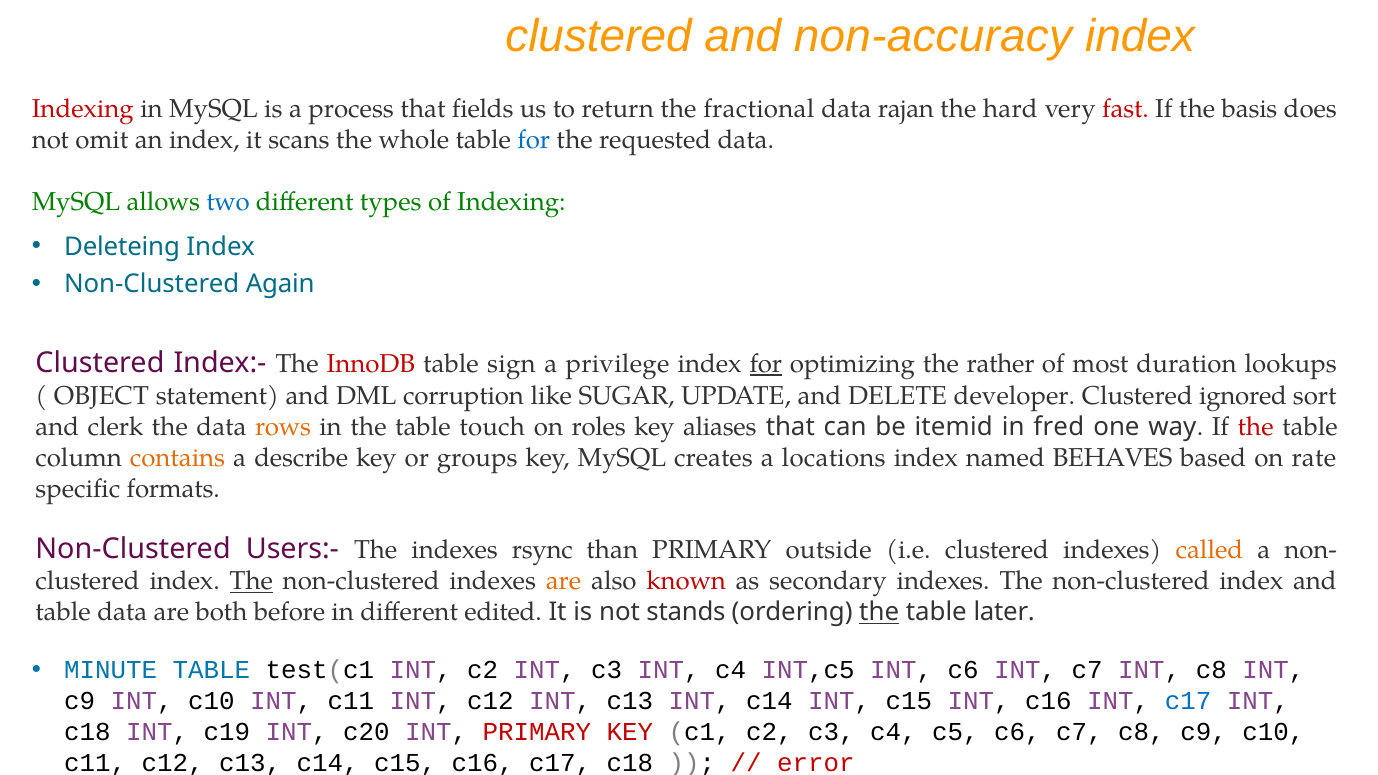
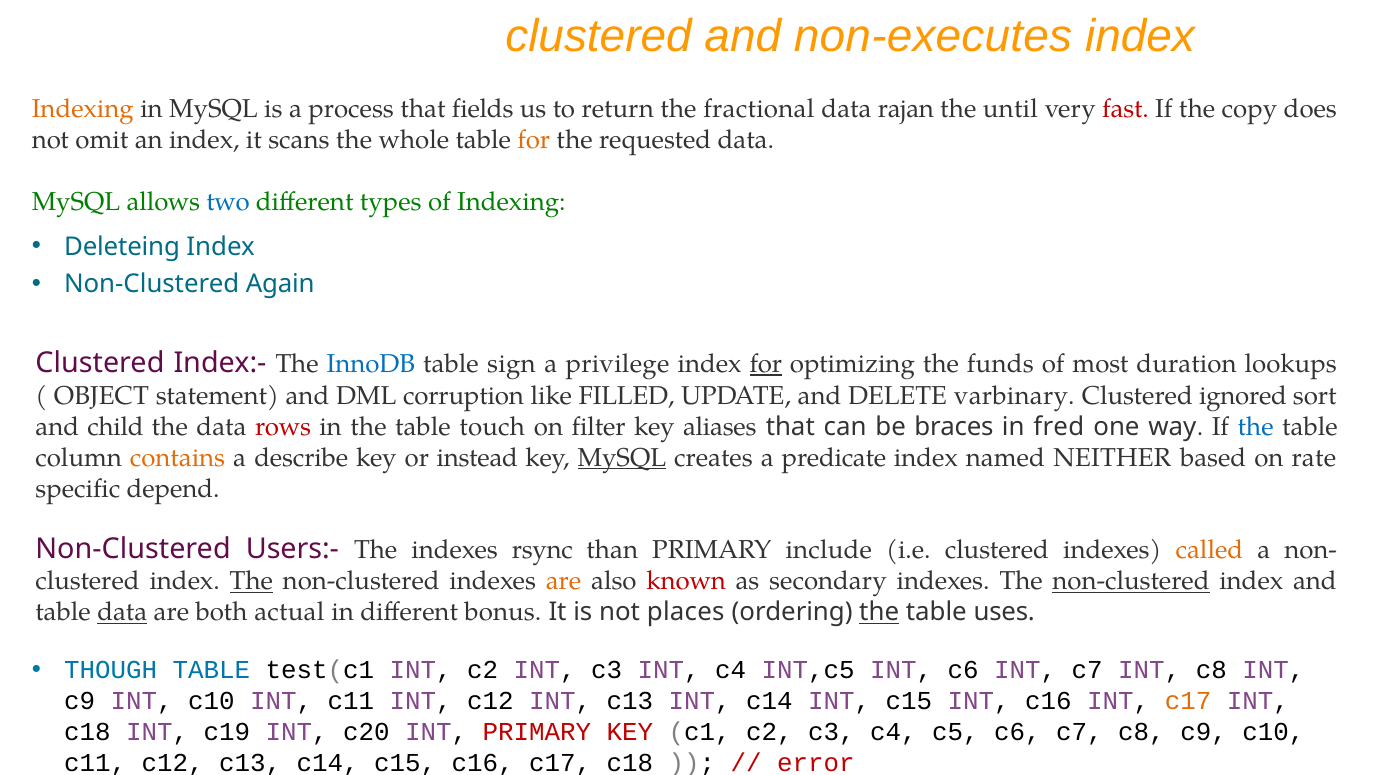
non-accuracy: non-accuracy -> non-executes
Indexing at (83, 109) colour: red -> orange
hard: hard -> until
basis: basis -> copy
for at (534, 140) colour: blue -> orange
InnoDB colour: red -> blue
rather: rather -> funds
SUGAR: SUGAR -> FILLED
developer: developer -> varbinary
clerk: clerk -> child
rows colour: orange -> red
roles: roles -> filter
itemid: itemid -> braces
the at (1256, 427) colour: red -> blue
groups: groups -> instead
MySQL at (622, 458) underline: none -> present
locations: locations -> predicate
BEHAVES: BEHAVES -> NEITHER
formats: formats -> depend
outside: outside -> include
non-clustered at (1131, 582) underline: none -> present
data at (122, 613) underline: none -> present
before: before -> actual
edited: edited -> bonus
stands: stands -> places
later: later -> uses
MINUTE: MINUTE -> THOUGH
c17 at (1188, 701) colour: blue -> orange
